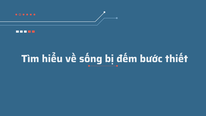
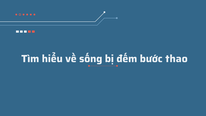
thiết: thiết -> thao
